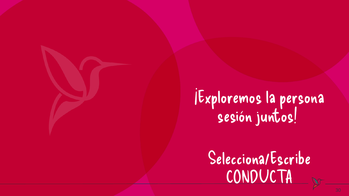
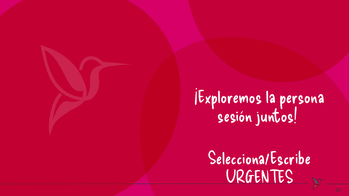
CONDUCTA: CONDUCTA -> URGENTES
